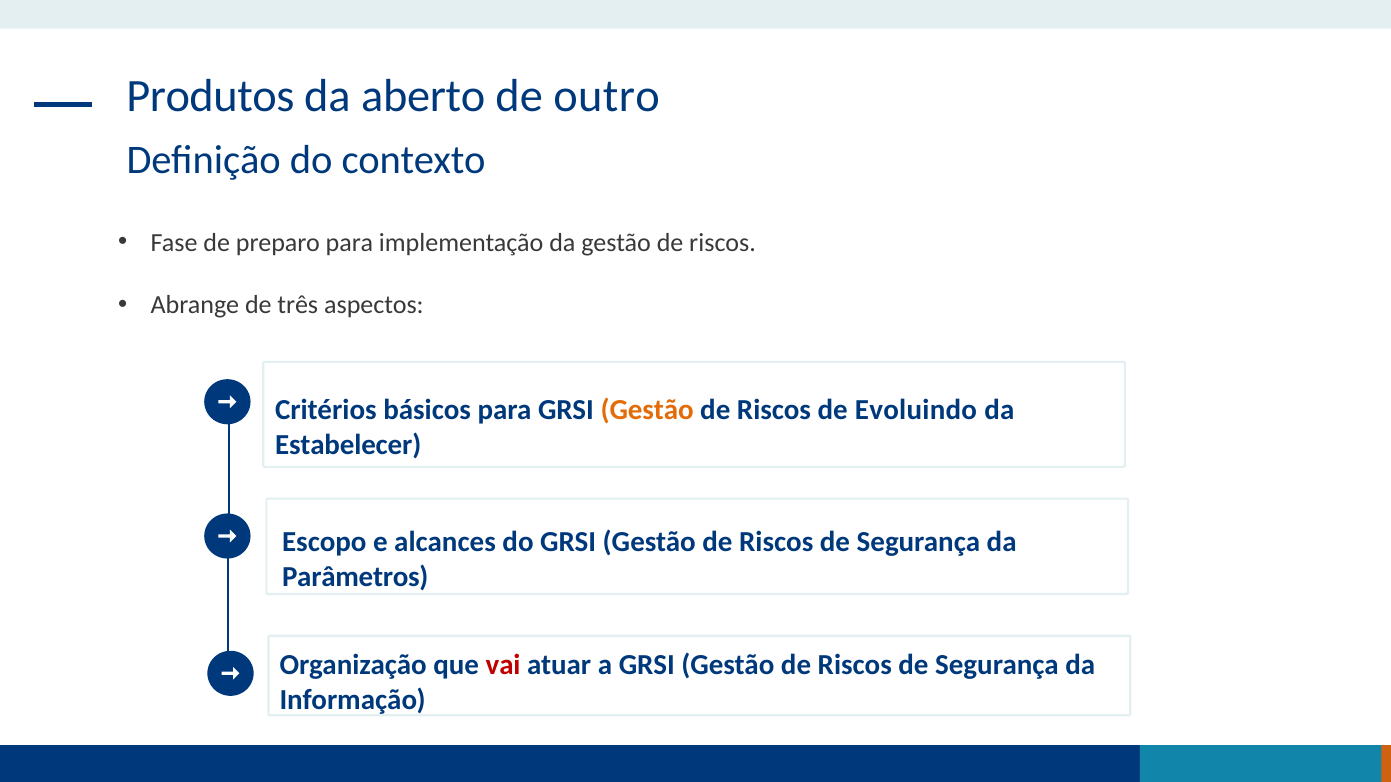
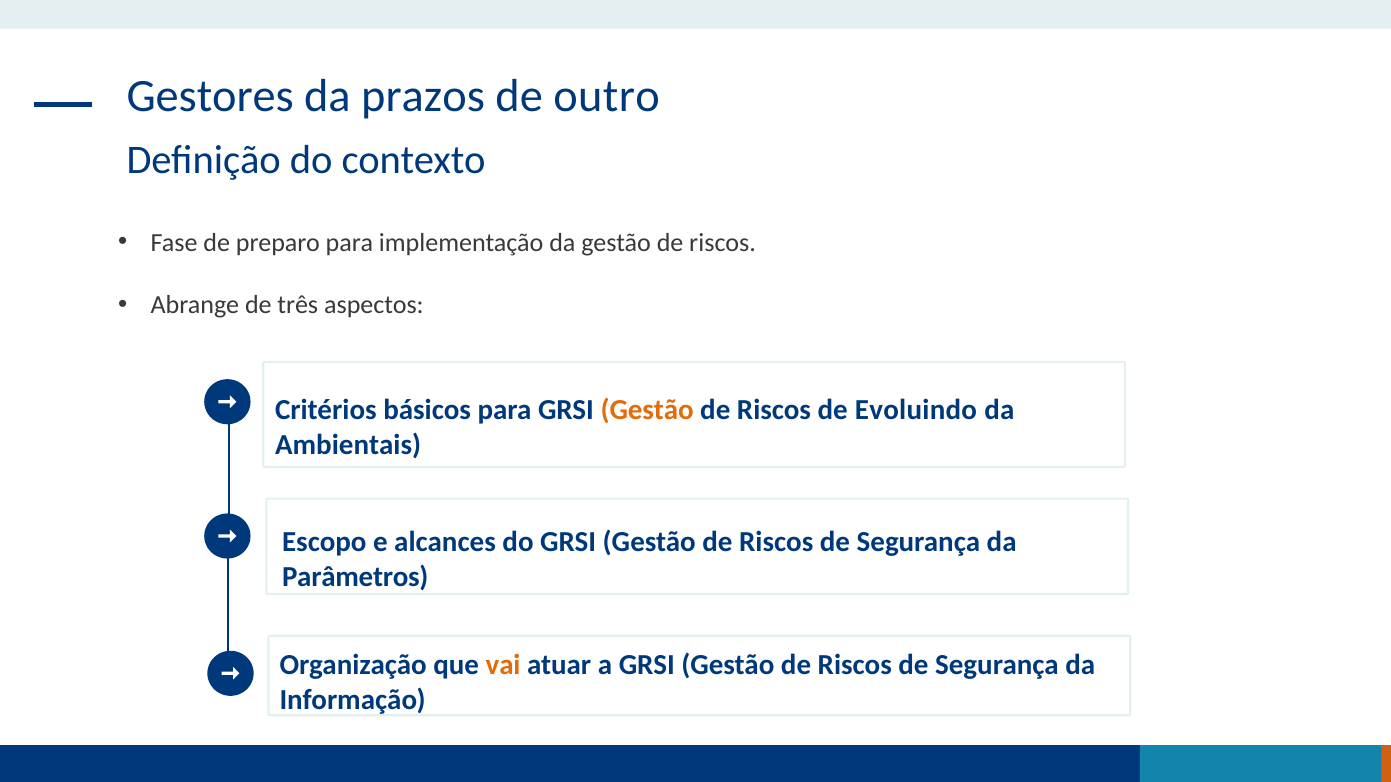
Produtos: Produtos -> Gestores
aberto: aberto -> prazos
Estabelecer: Estabelecer -> Ambientais
vai colour: red -> orange
